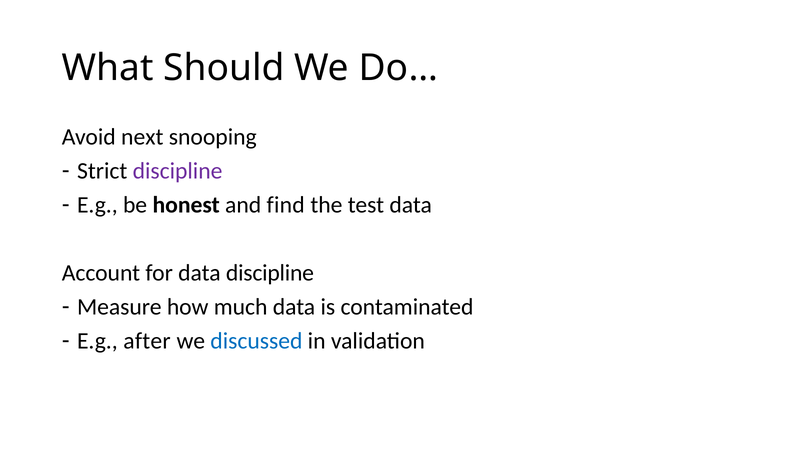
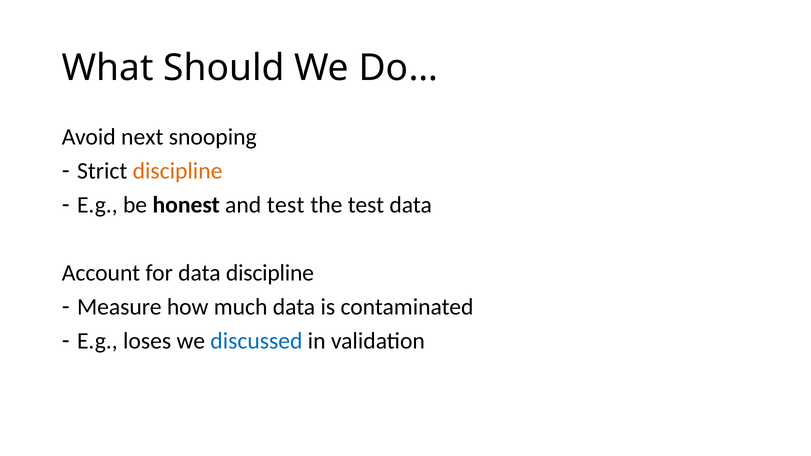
discipline at (178, 171) colour: purple -> orange
and find: find -> test
after: after -> loses
